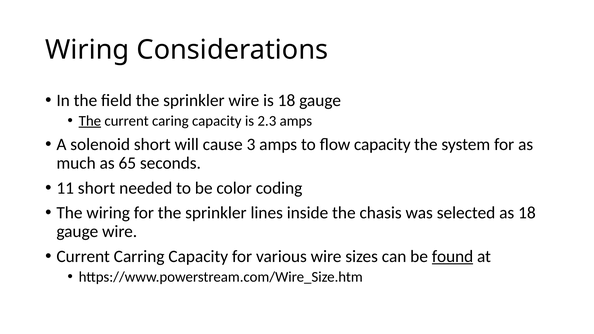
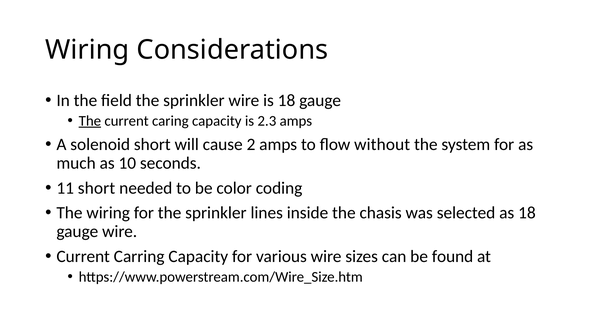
3: 3 -> 2
flow capacity: capacity -> without
65: 65 -> 10
found underline: present -> none
